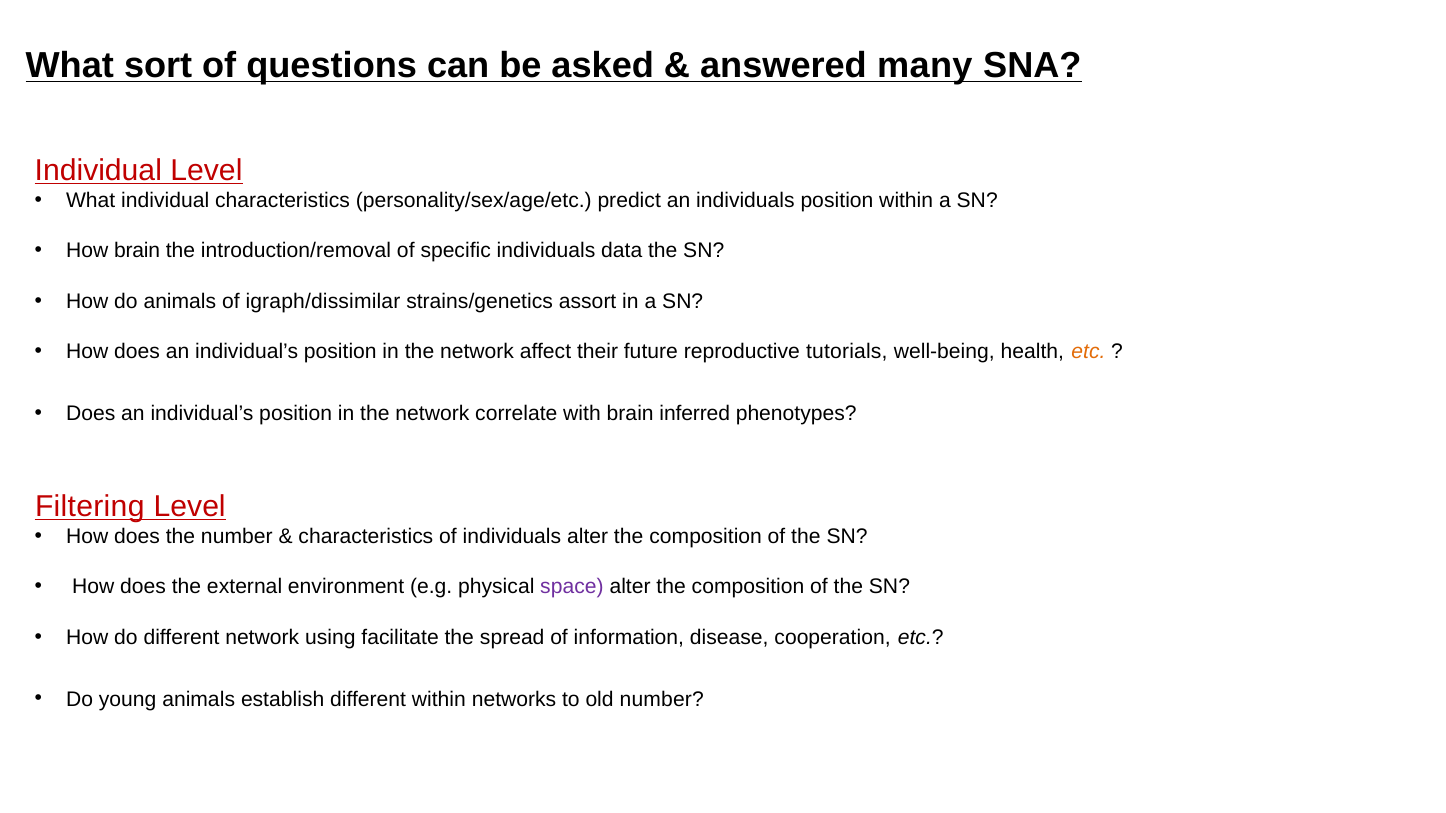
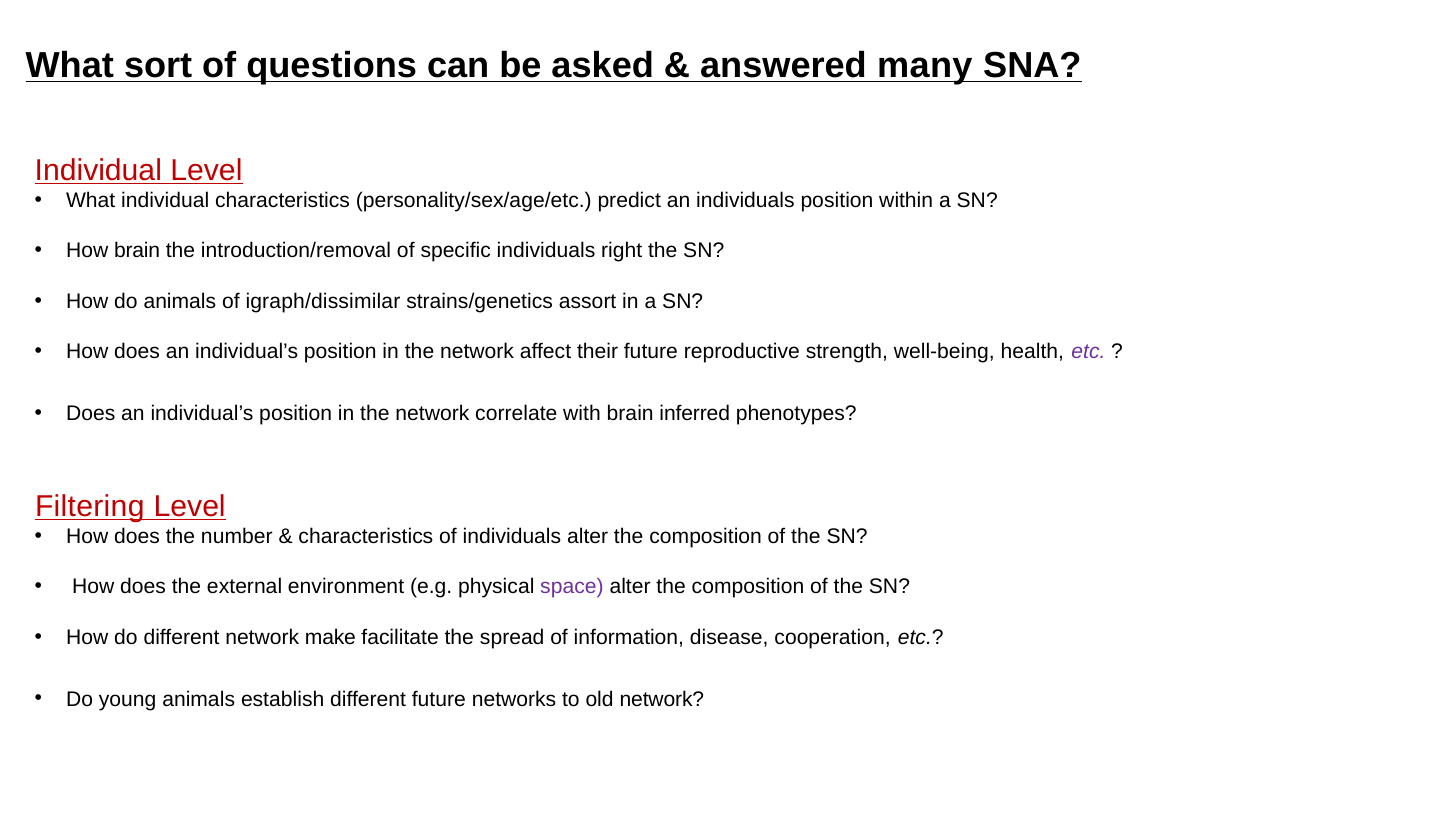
data: data -> right
tutorials: tutorials -> strength
etc at (1088, 352) colour: orange -> purple
using: using -> make
different within: within -> future
old number: number -> network
